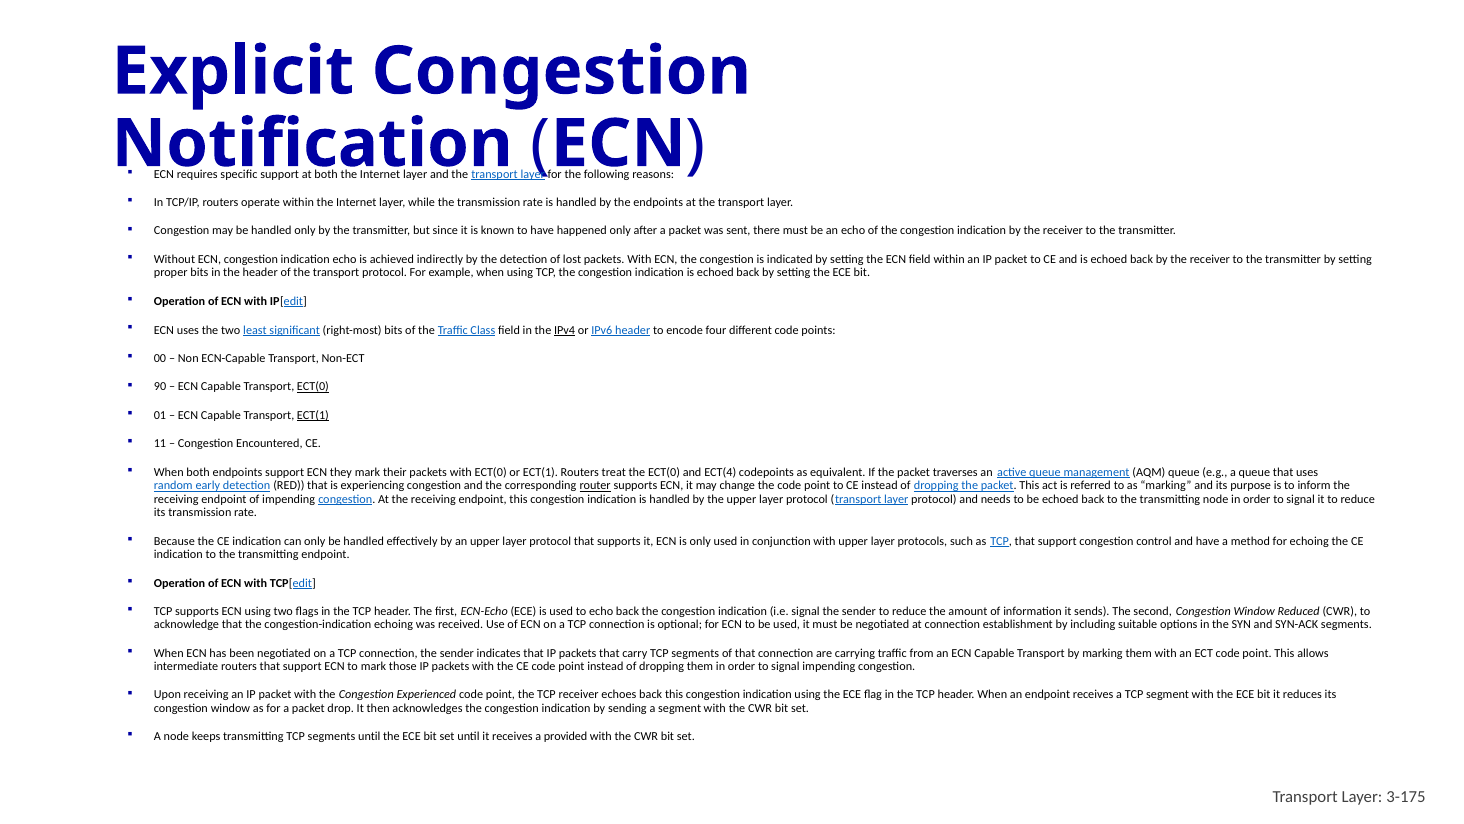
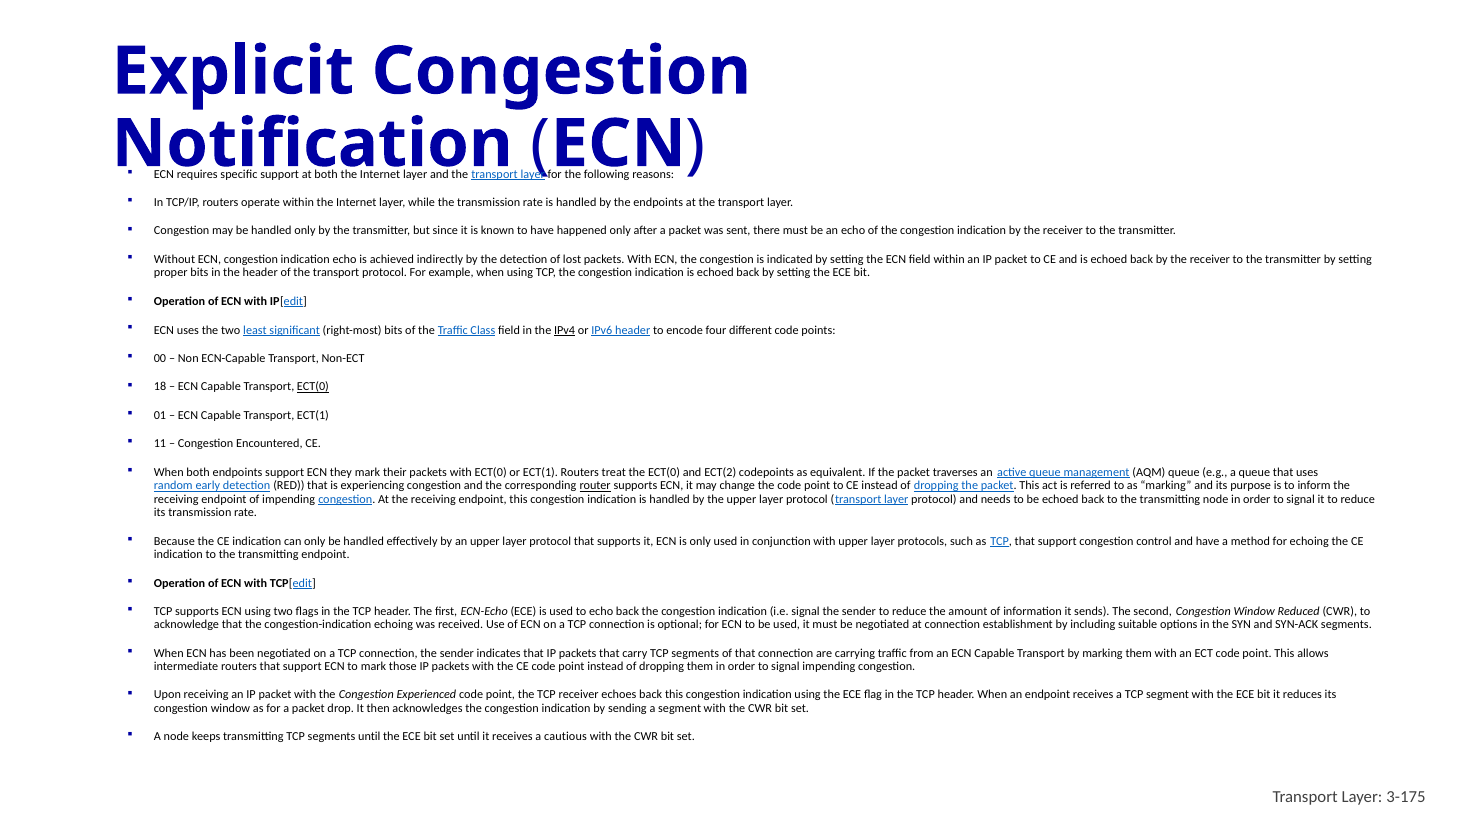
90: 90 -> 18
ECT(1 at (313, 415) underline: present -> none
ECT(4: ECT(4 -> ECT(2
provided: provided -> cautious
